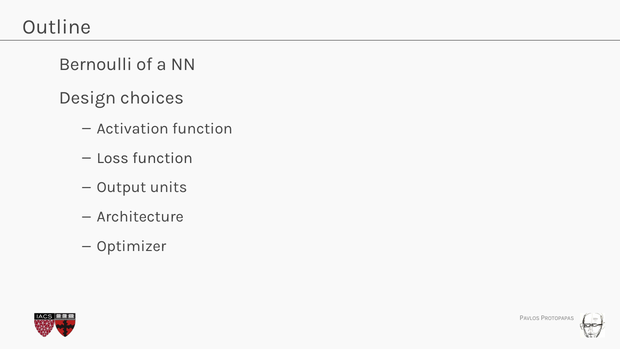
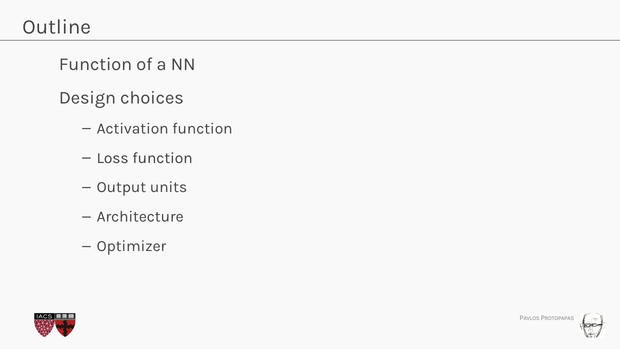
Bernoulli at (96, 64): Bernoulli -> Function
